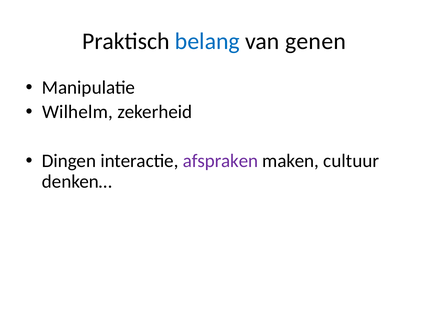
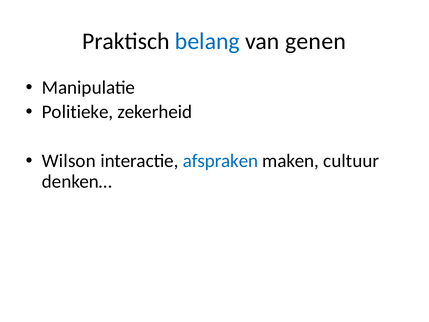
Wilhelm: Wilhelm -> Politieke
Dingen: Dingen -> Wilson
afspraken colour: purple -> blue
